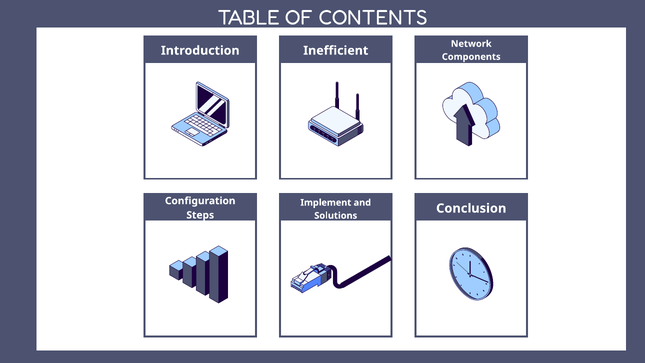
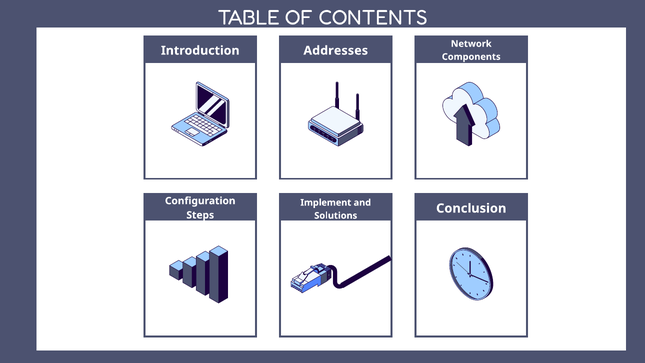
Inefficient: Inefficient -> Addresses
